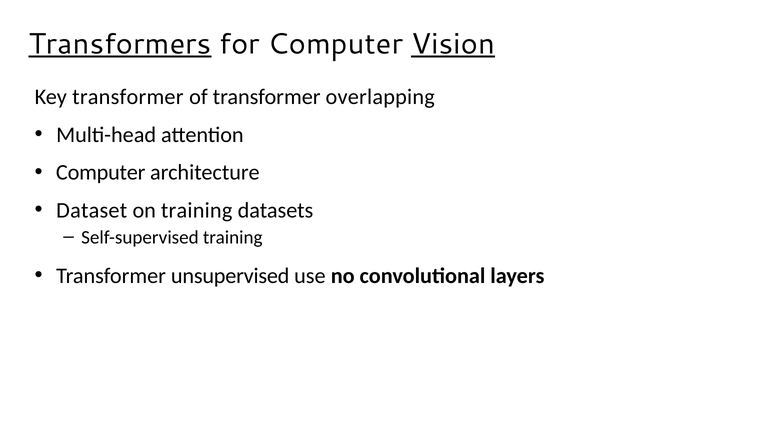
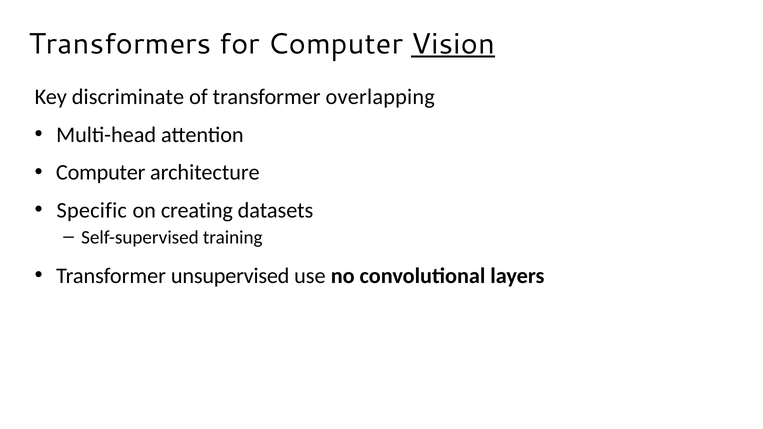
Transformers underline: present -> none
Key transformer: transformer -> discriminate
Dataset: Dataset -> Specific
on training: training -> creating
